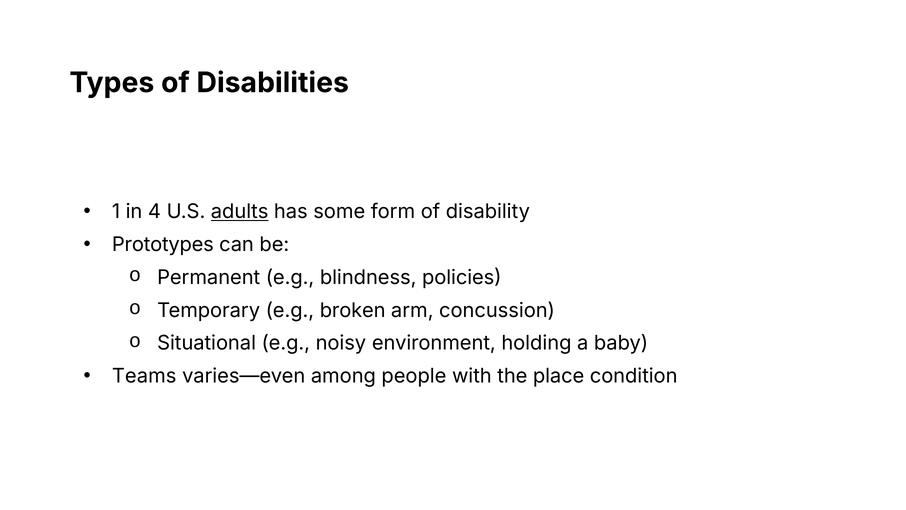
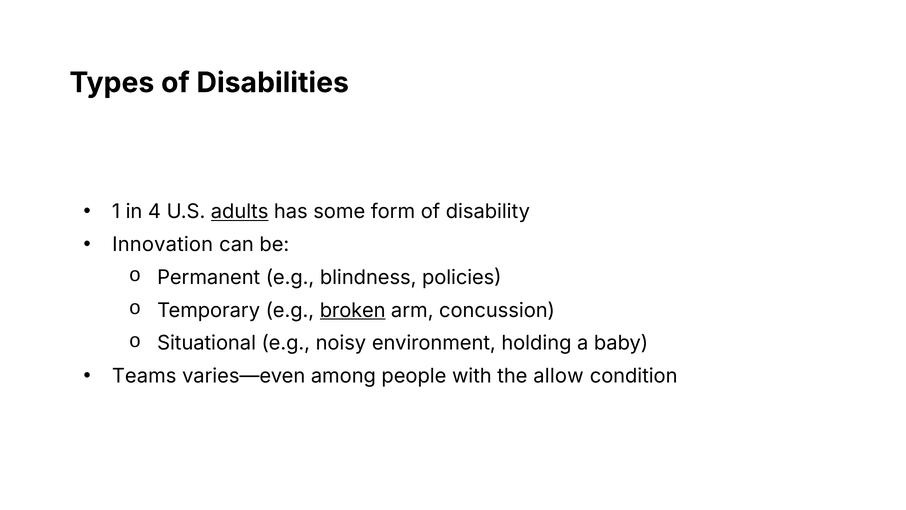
Prototypes: Prototypes -> Innovation
broken underline: none -> present
place: place -> allow
